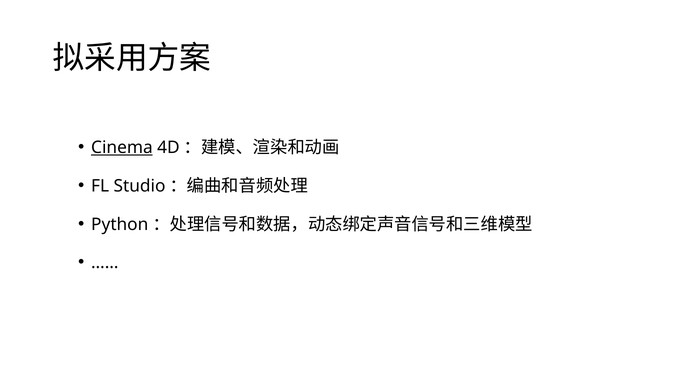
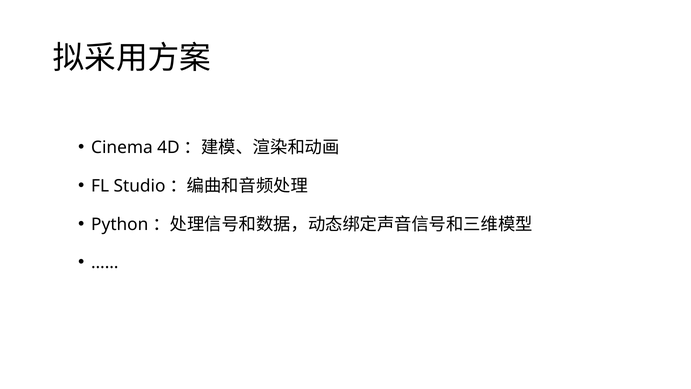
Cinema underline: present -> none
